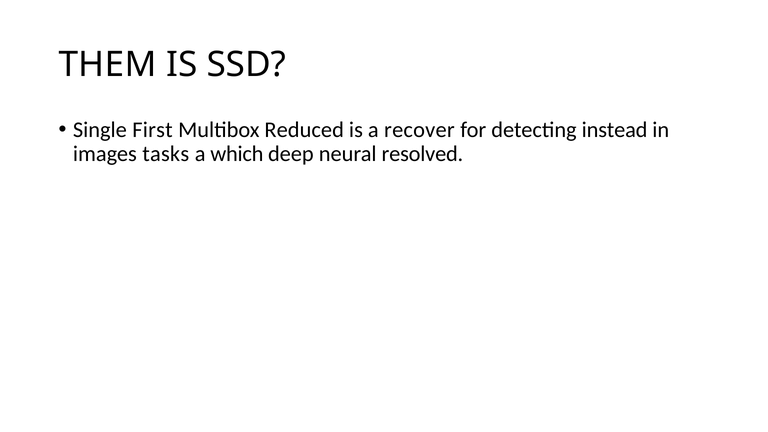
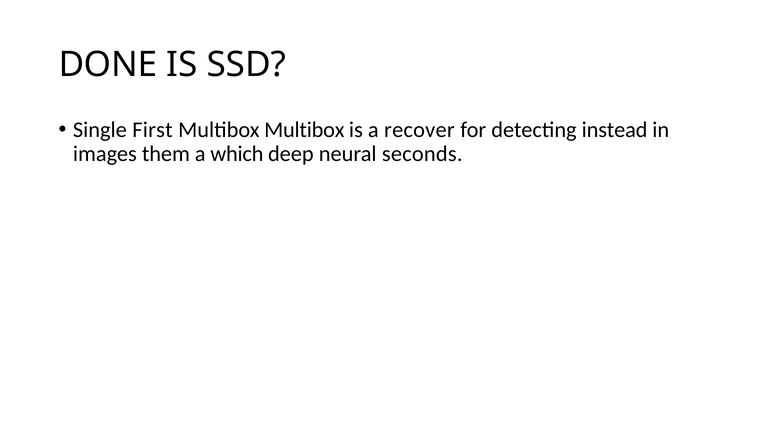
THEM: THEM -> DONE
Multibox Reduced: Reduced -> Multibox
tasks: tasks -> them
resolved: resolved -> seconds
